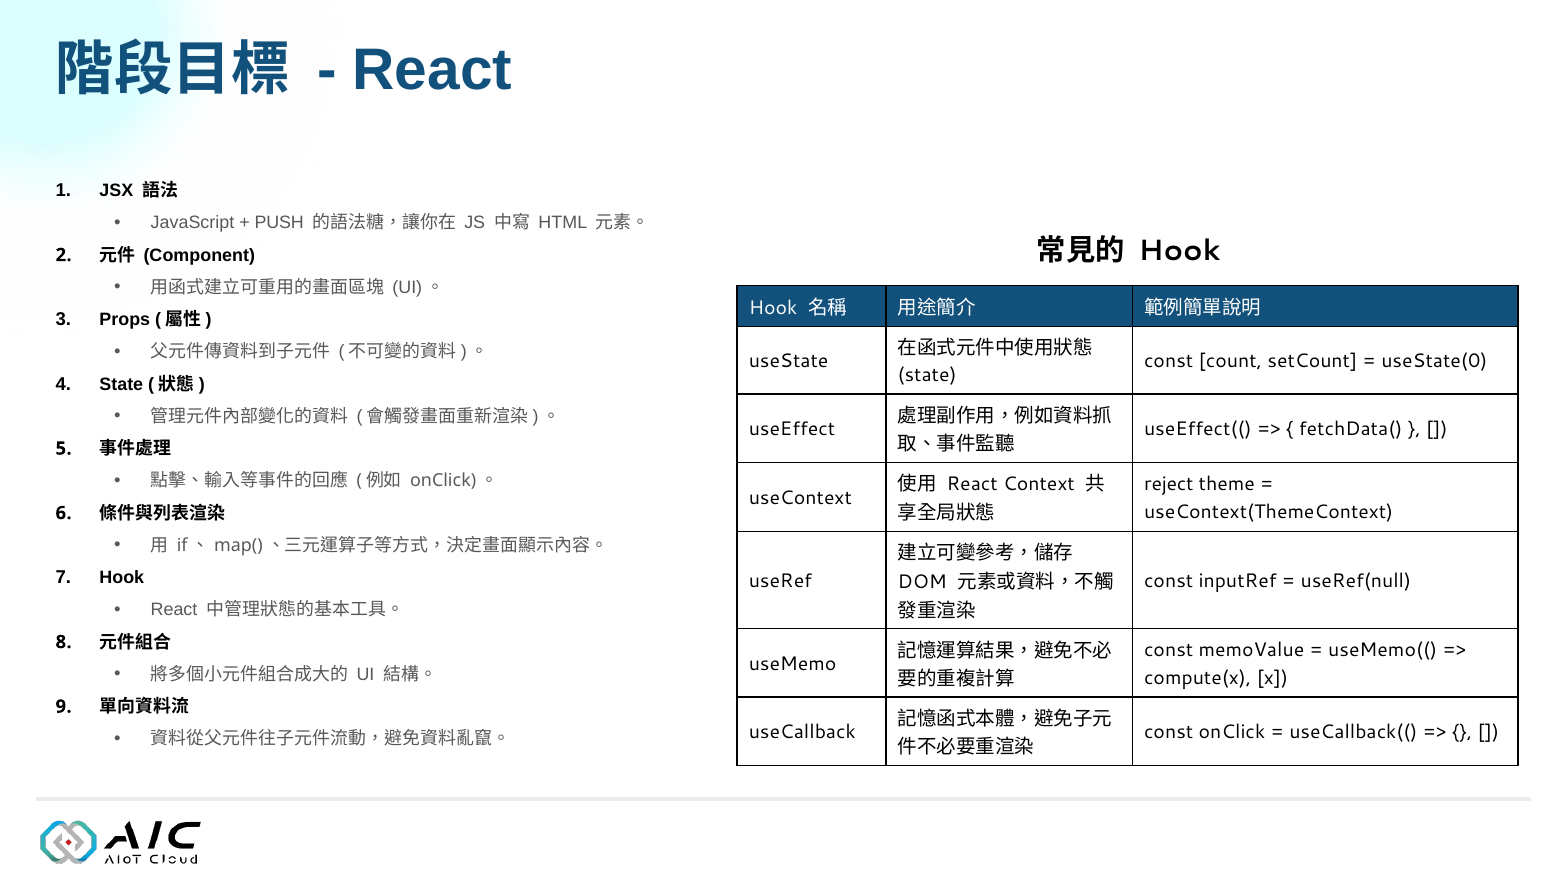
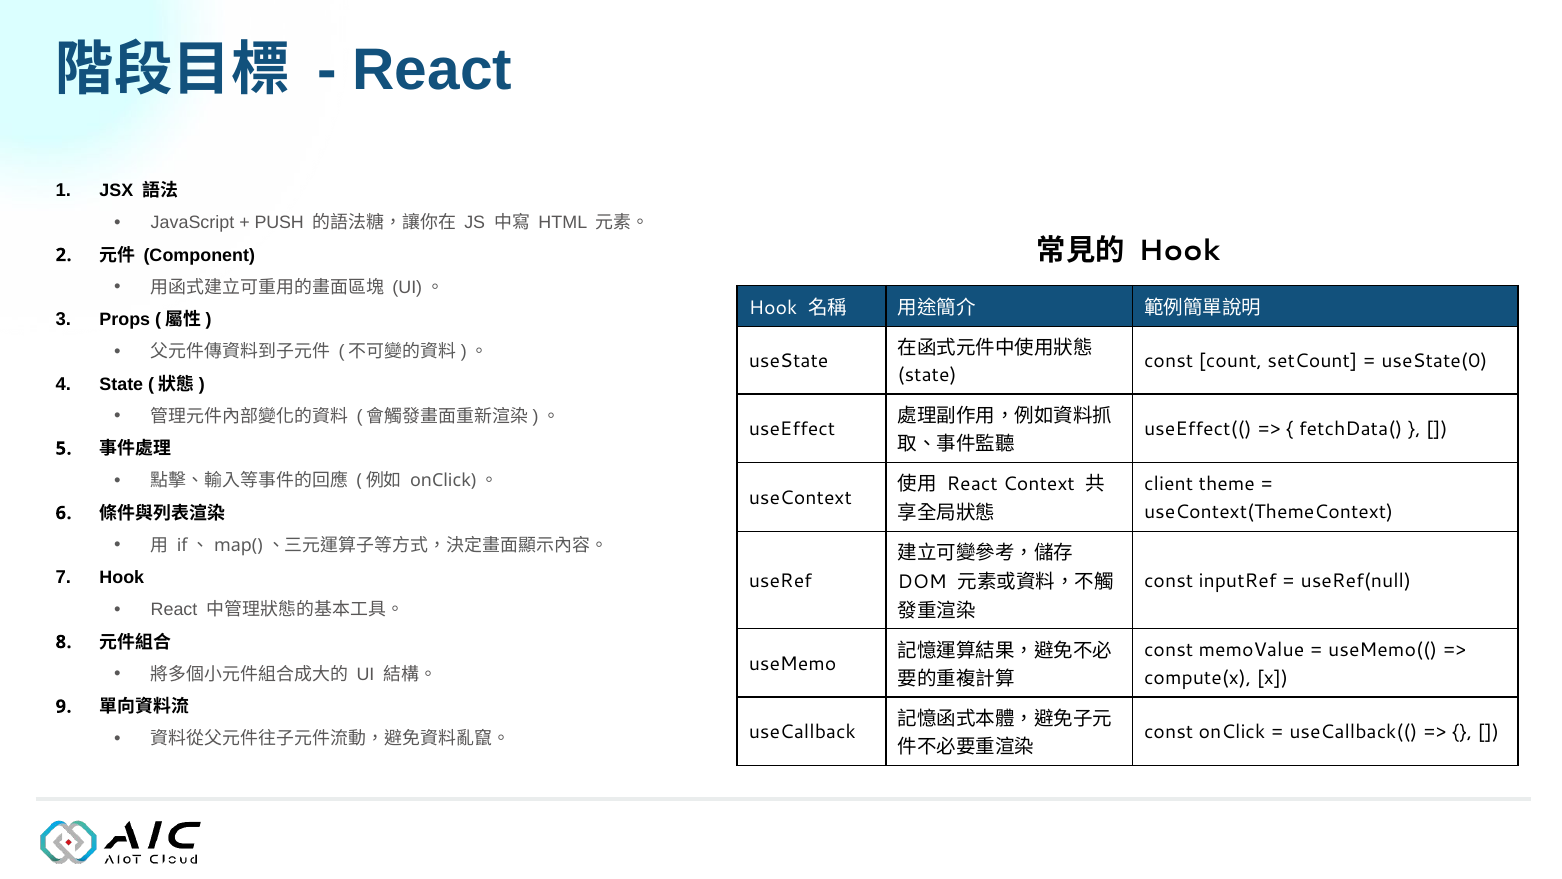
reject: reject -> client
